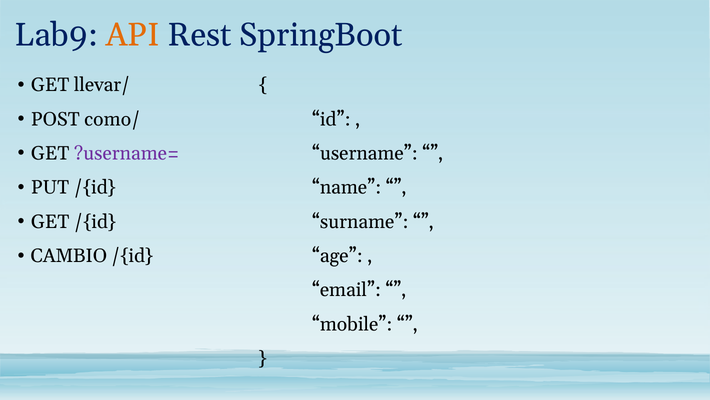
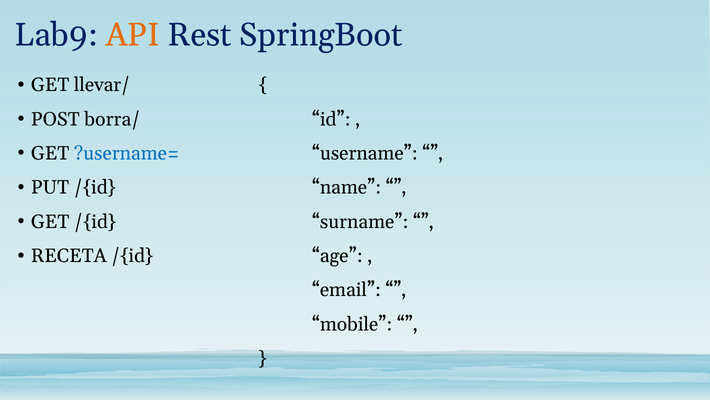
como/: como/ -> borra/
?username= colour: purple -> blue
CAMBIO: CAMBIO -> RECETA
